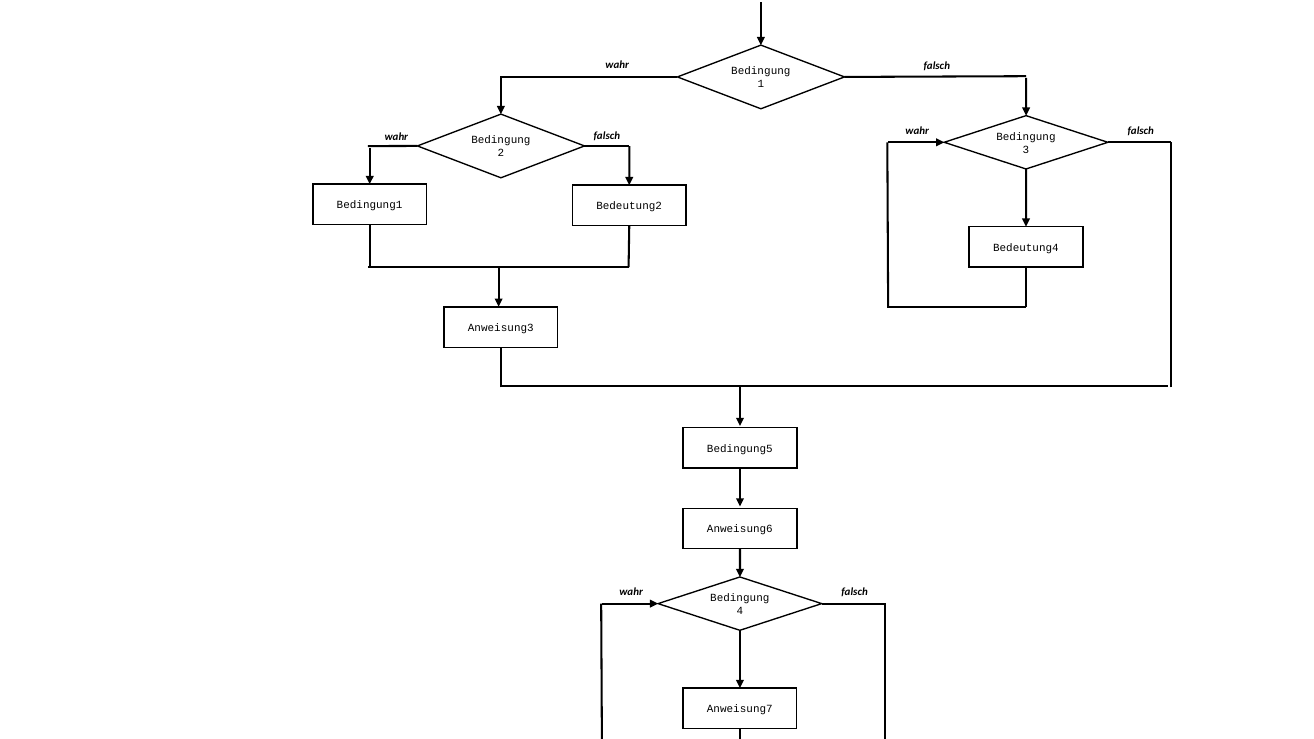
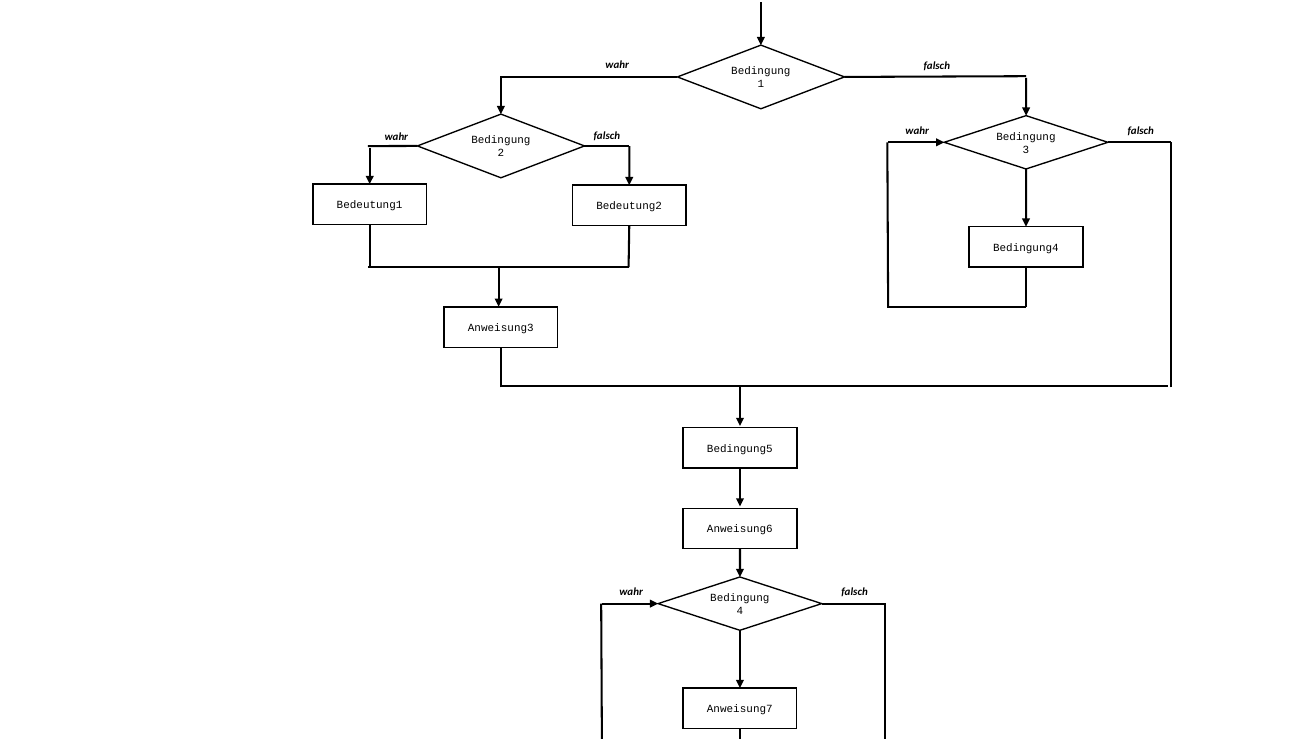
Bedingung1: Bedingung1 -> Bedeutung1
Bedeutung4: Bedeutung4 -> Bedingung4
